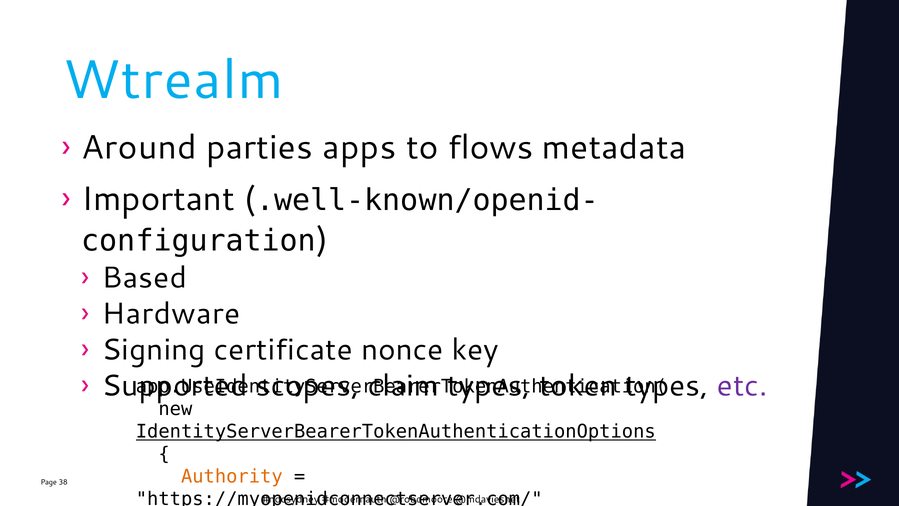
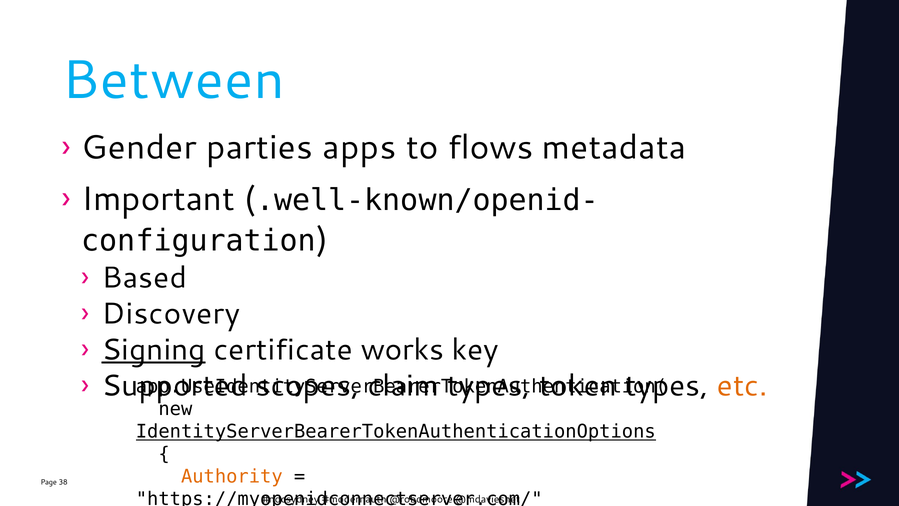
Wtrealm: Wtrealm -> Between
Around: Around -> Gender
Hardware: Hardware -> Discovery
Signing underline: none -> present
nonce: nonce -> works
etc colour: purple -> orange
